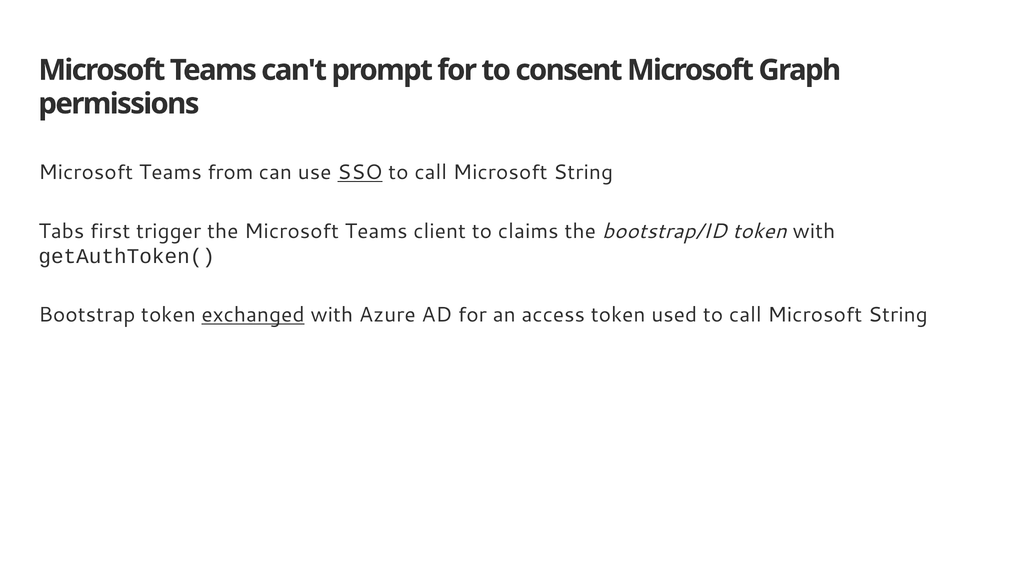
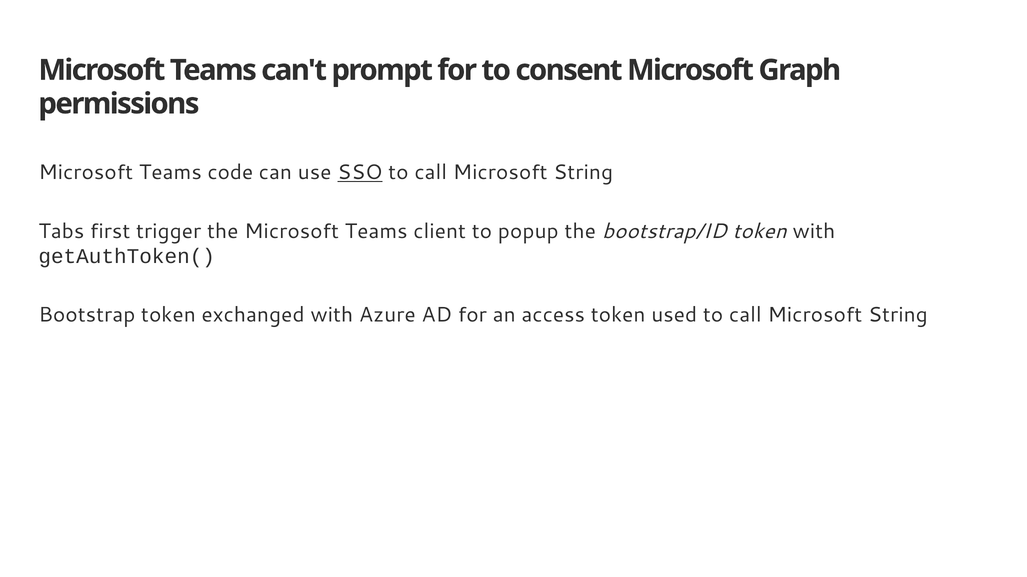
from: from -> code
claims: claims -> popup
exchanged underline: present -> none
